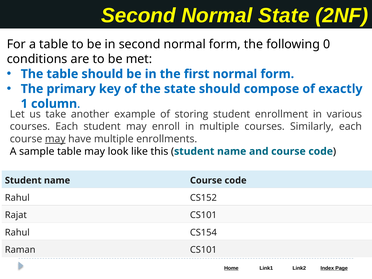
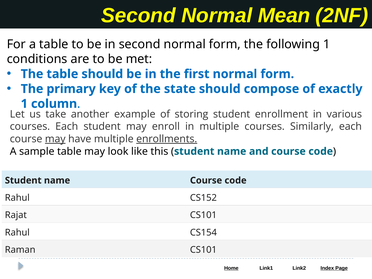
Normal State: State -> Mean
following 0: 0 -> 1
enrollments underline: none -> present
